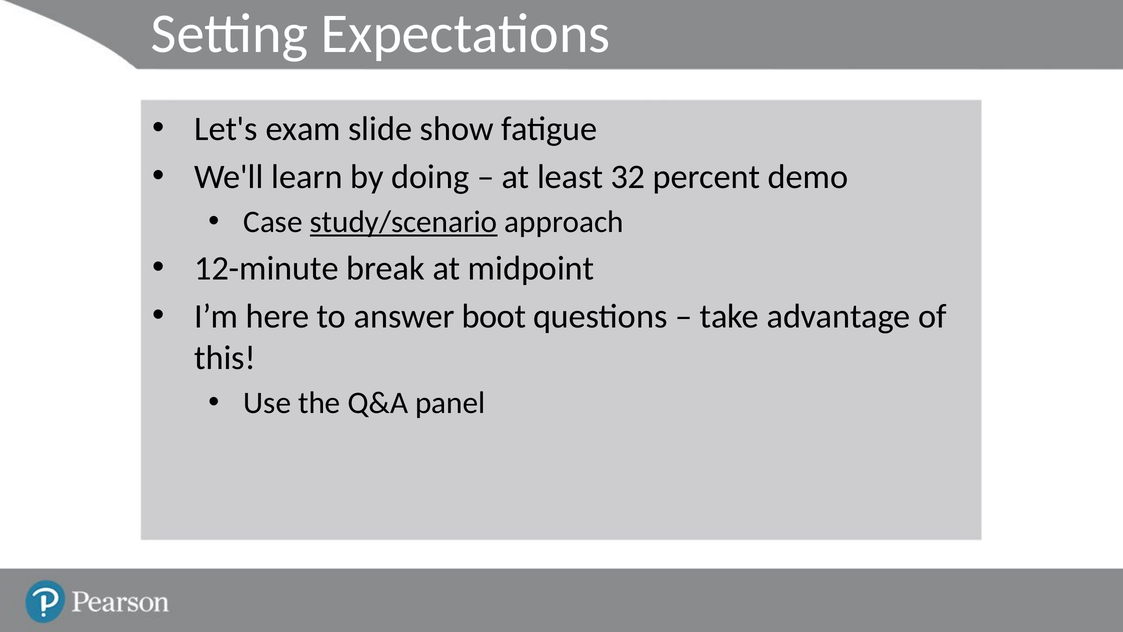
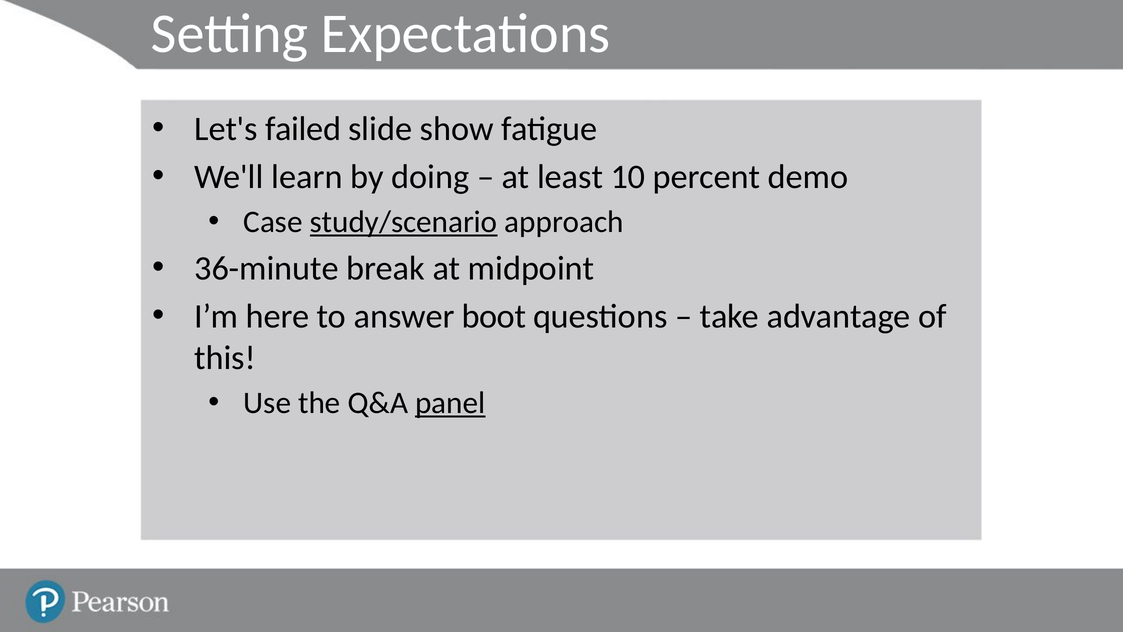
exam: exam -> failed
32: 32 -> 10
12-minute: 12-minute -> 36-minute
panel underline: none -> present
